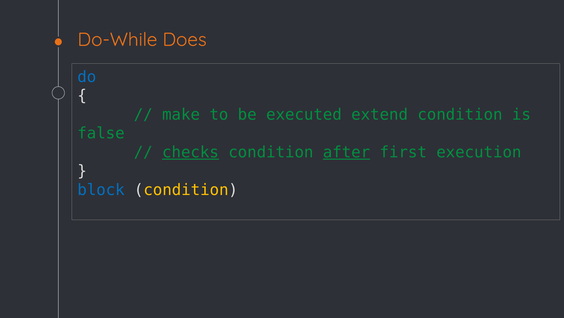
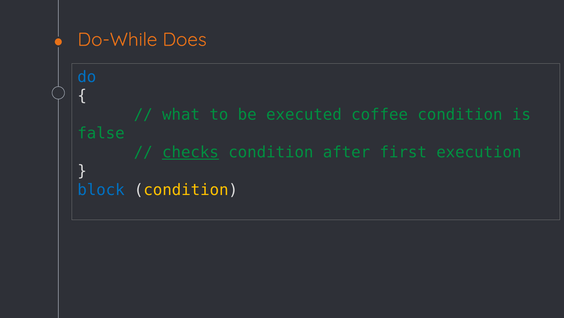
make: make -> what
extend: extend -> coffee
after underline: present -> none
